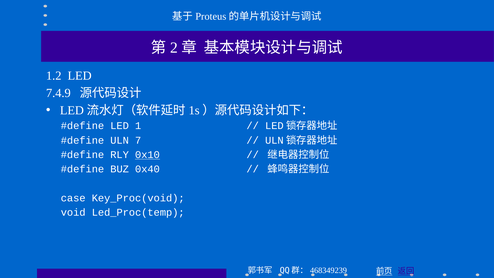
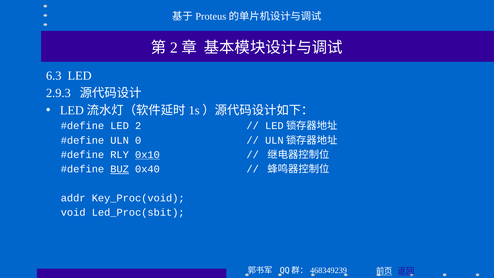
1.2: 1.2 -> 6.3
7.4.9: 7.4.9 -> 2.9.3
LED 1: 1 -> 2
7: 7 -> 0
BUZ underline: none -> present
case: case -> addr
Led_Proc(temp: Led_Proc(temp -> Led_Proc(sbit
